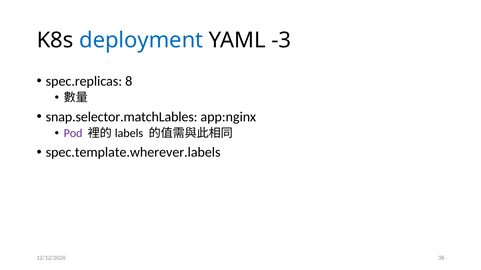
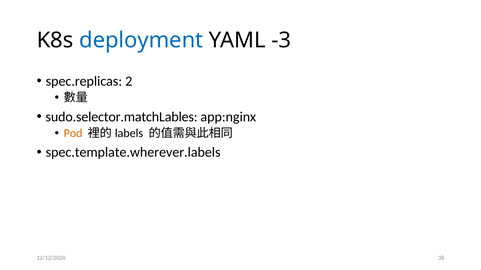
8: 8 -> 2
snap.selector.matchLables: snap.selector.matchLables -> sudo.selector.matchLables
Pod colour: purple -> orange
